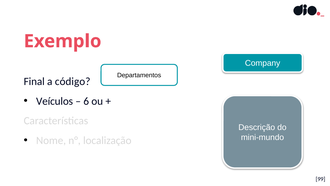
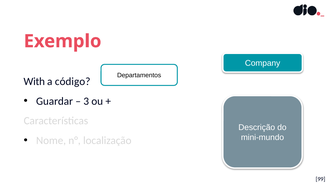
Final: Final -> With
Veículos: Veículos -> Guardar
6: 6 -> 3
